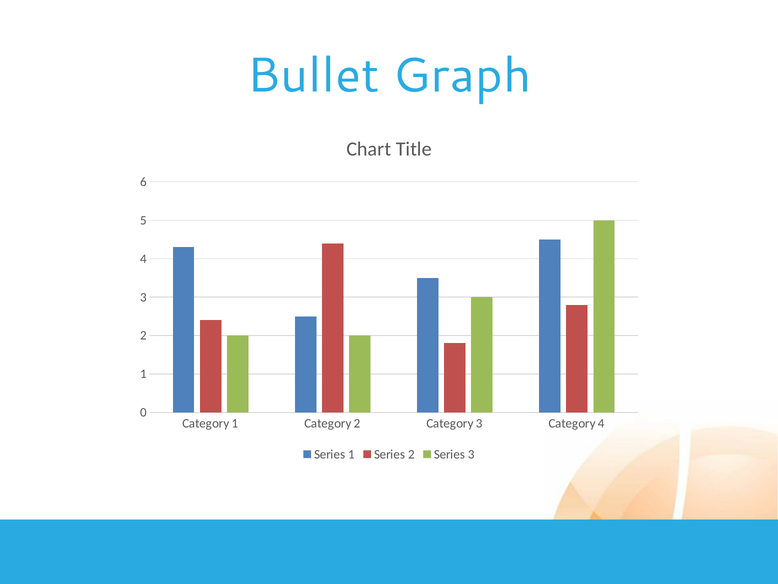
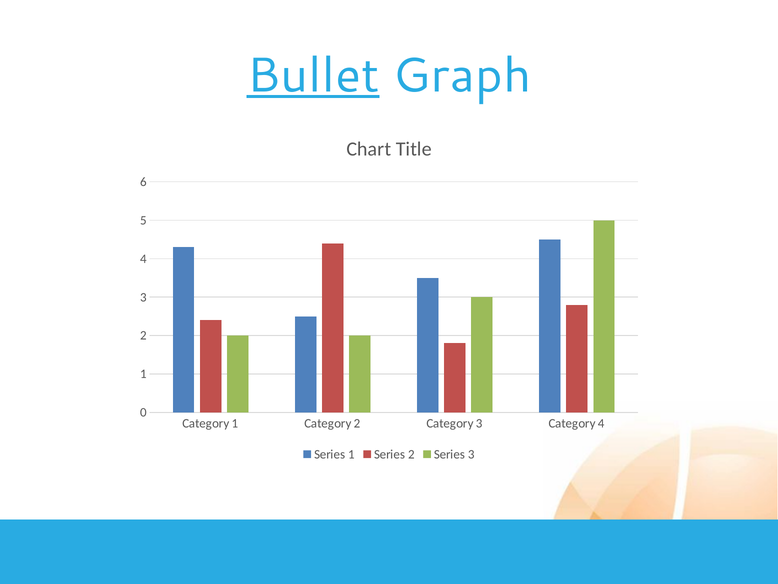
Bullet underline: none -> present
